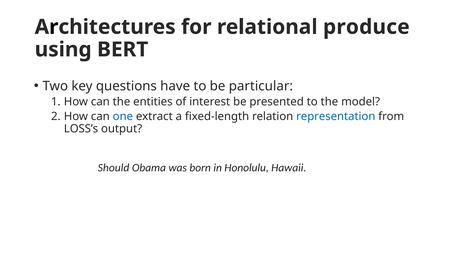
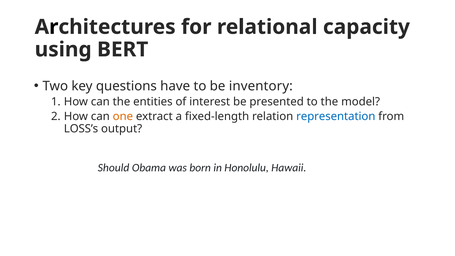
produce: produce -> capacity
particular: particular -> inventory
one colour: blue -> orange
